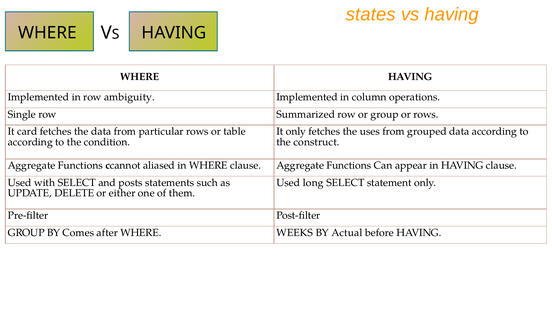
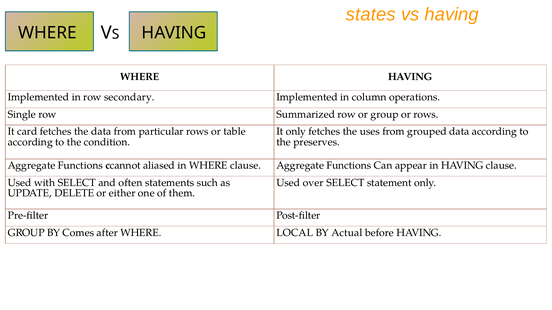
ambiguity: ambiguity -> secondary
construct: construct -> preserves
posts: posts -> often
long: long -> over
WEEKS: WEEKS -> LOCAL
